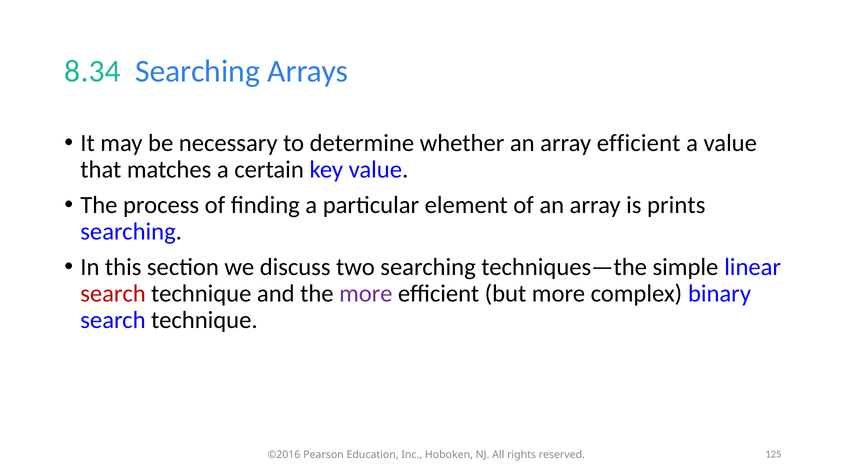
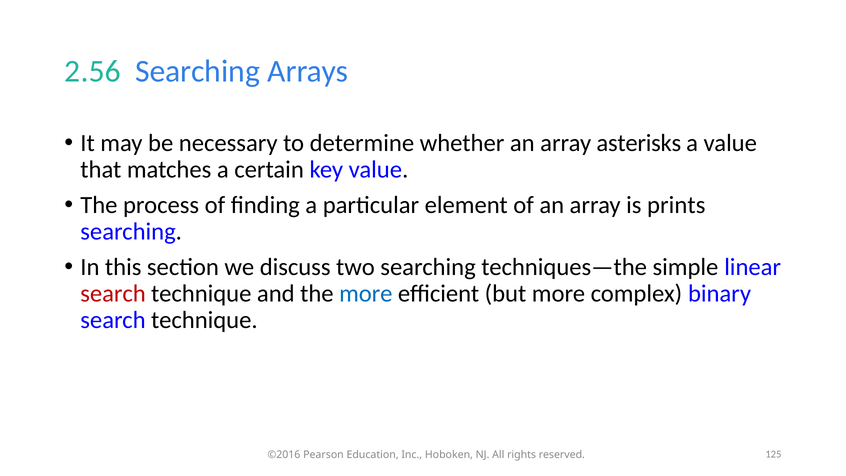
8.34: 8.34 -> 2.56
array efficient: efficient -> asterisks
more at (366, 294) colour: purple -> blue
